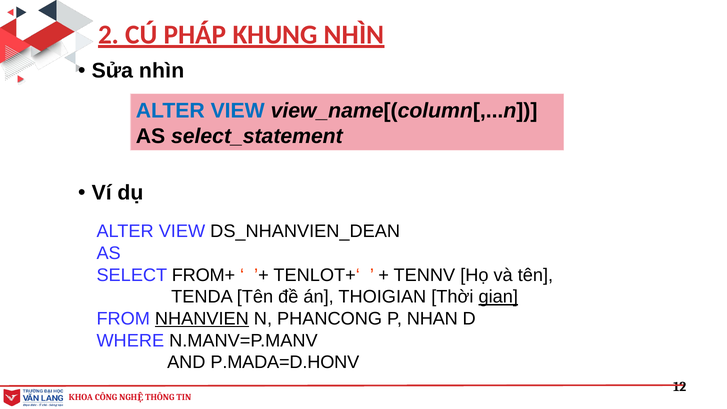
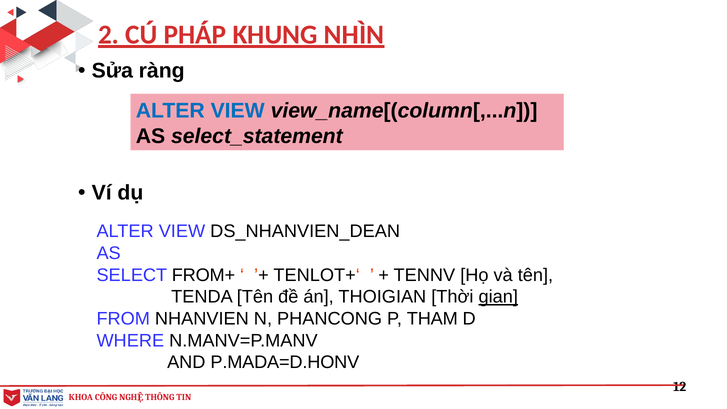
Sửa nhìn: nhìn -> ràng
NHANVIEN underline: present -> none
NHAN: NHAN -> THAM
